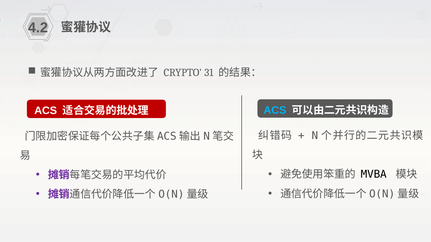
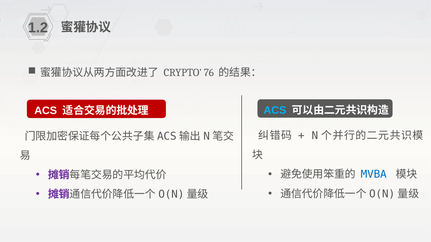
4.2: 4.2 -> 1.2
31: 31 -> 76
MVBA colour: black -> blue
